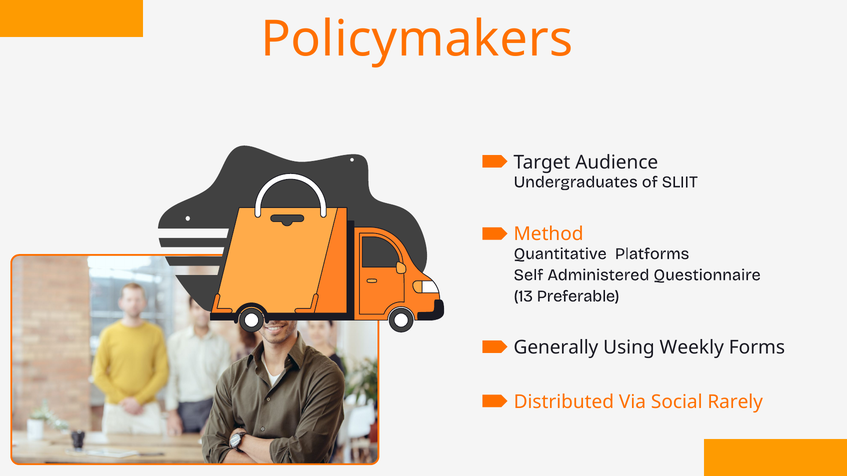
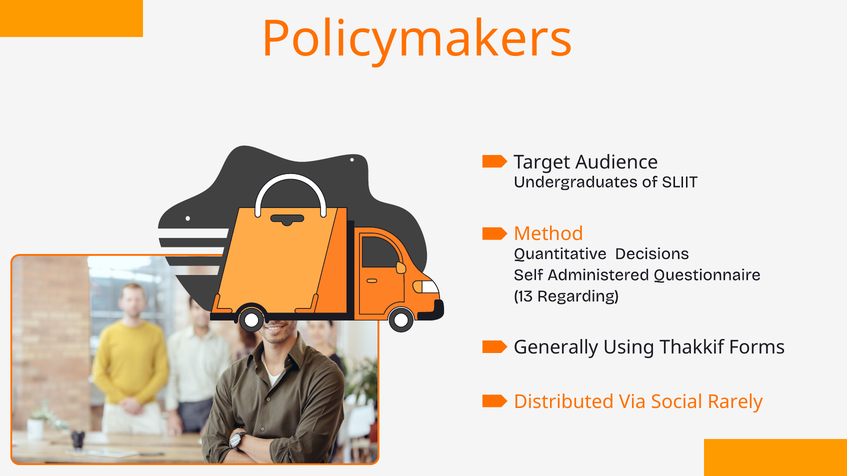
Platforms: Platforms -> Decisions
Preferable: Preferable -> Regarding
Weekly: Weekly -> Thakkif
